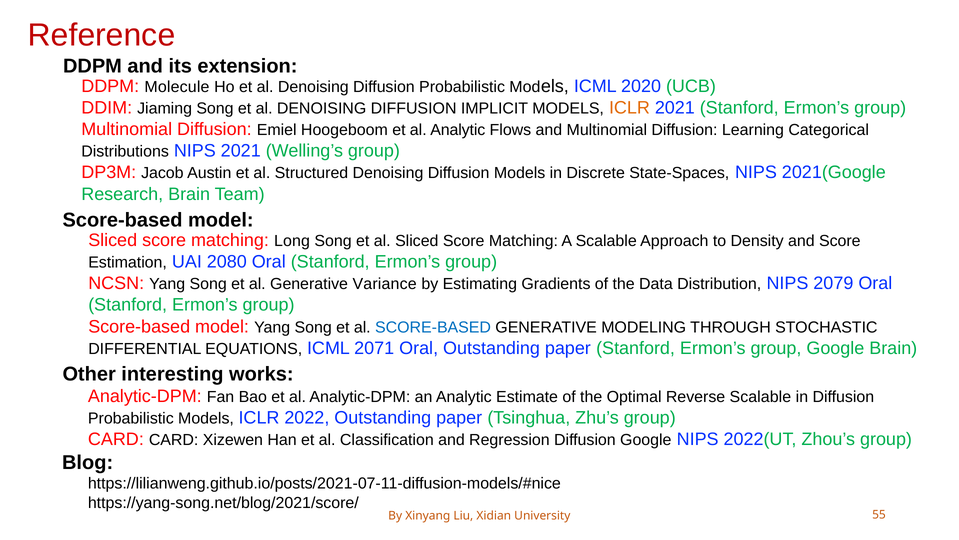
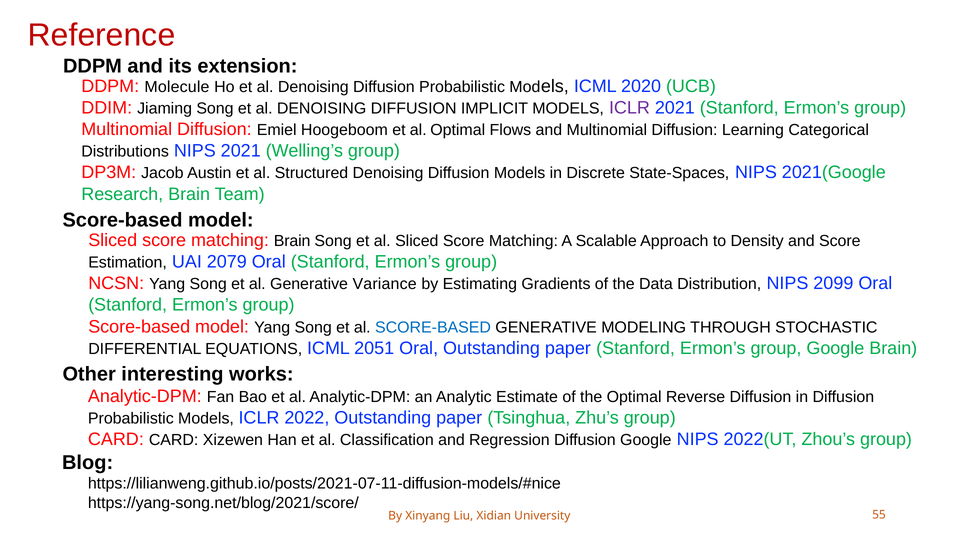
ICLR at (629, 108) colour: orange -> purple
al Analytic: Analytic -> Optimal
matching Long: Long -> Brain
2080: 2080 -> 2079
2079: 2079 -> 2099
2071: 2071 -> 2051
Reverse Scalable: Scalable -> Diffusion
